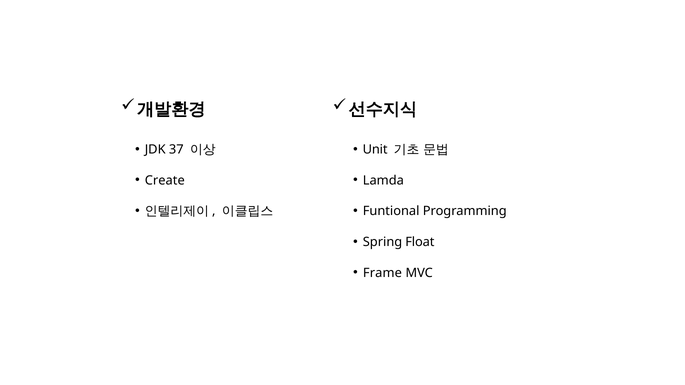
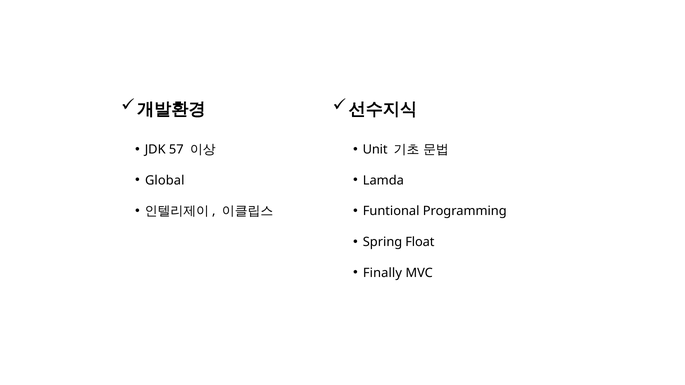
37: 37 -> 57
Create: Create -> Global
Frame: Frame -> Finally
